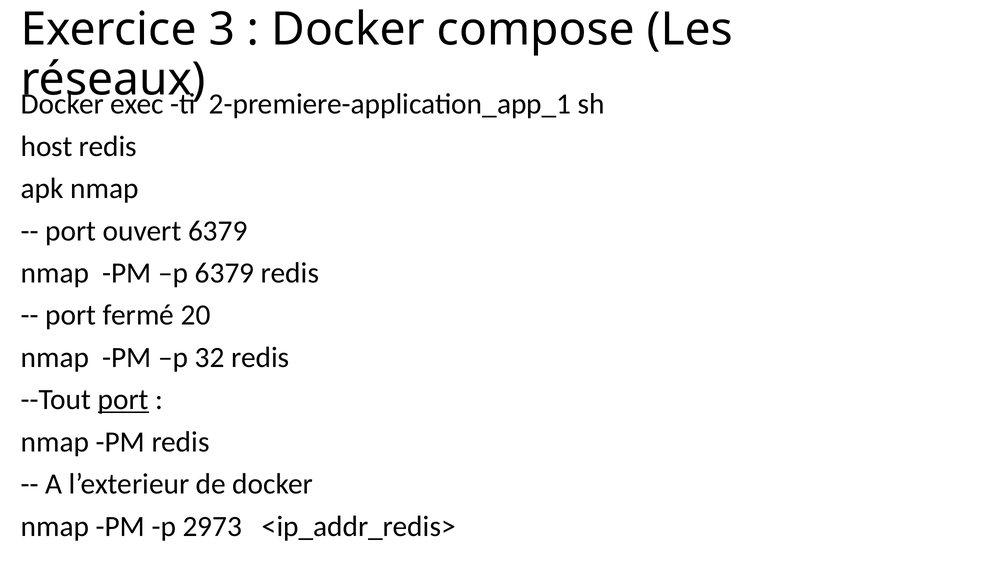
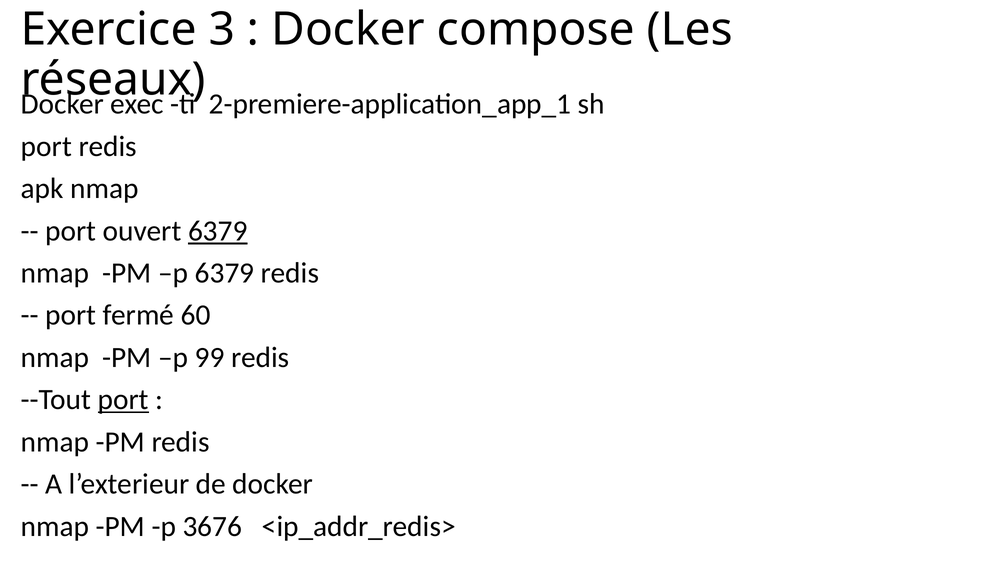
host at (47, 146): host -> port
6379 at (218, 231) underline: none -> present
20: 20 -> 60
32: 32 -> 99
2973: 2973 -> 3676
